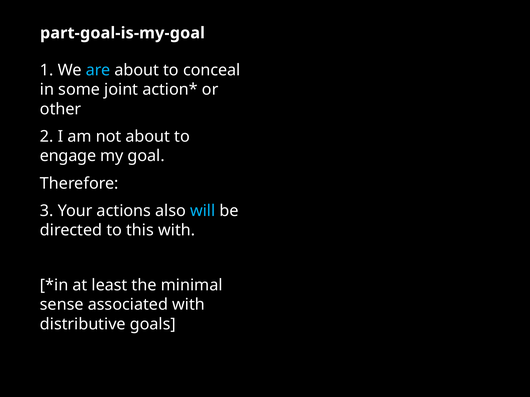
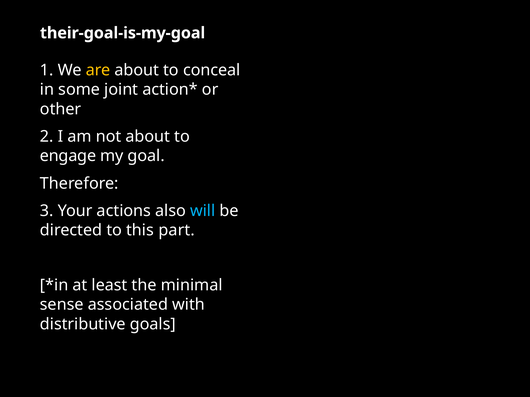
part-goal-is-my-goal: part-goal-is-my-goal -> their-goal-is-my-goal
are colour: light blue -> yellow
this with: with -> part
